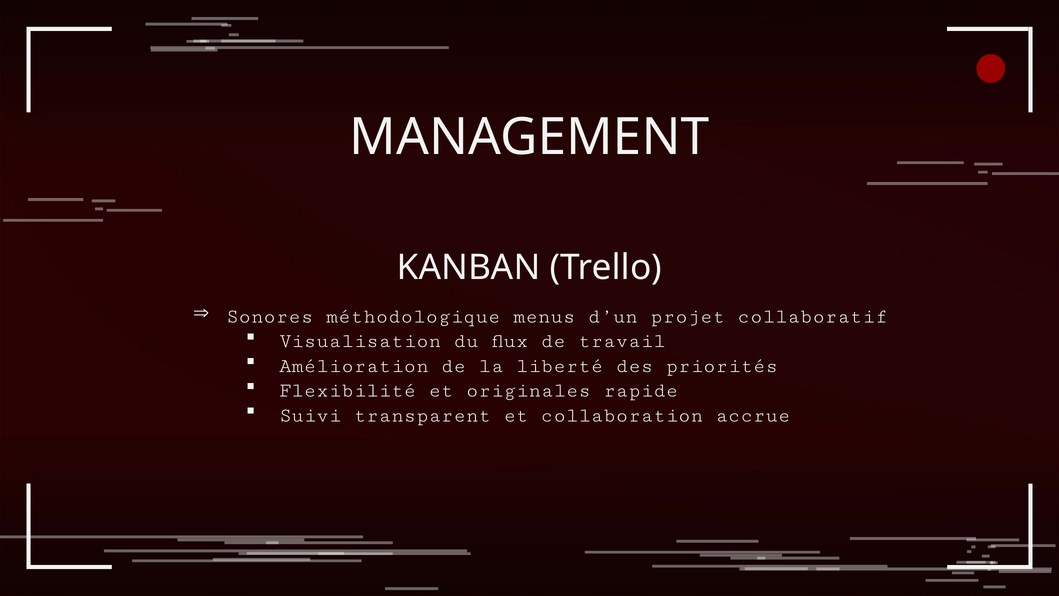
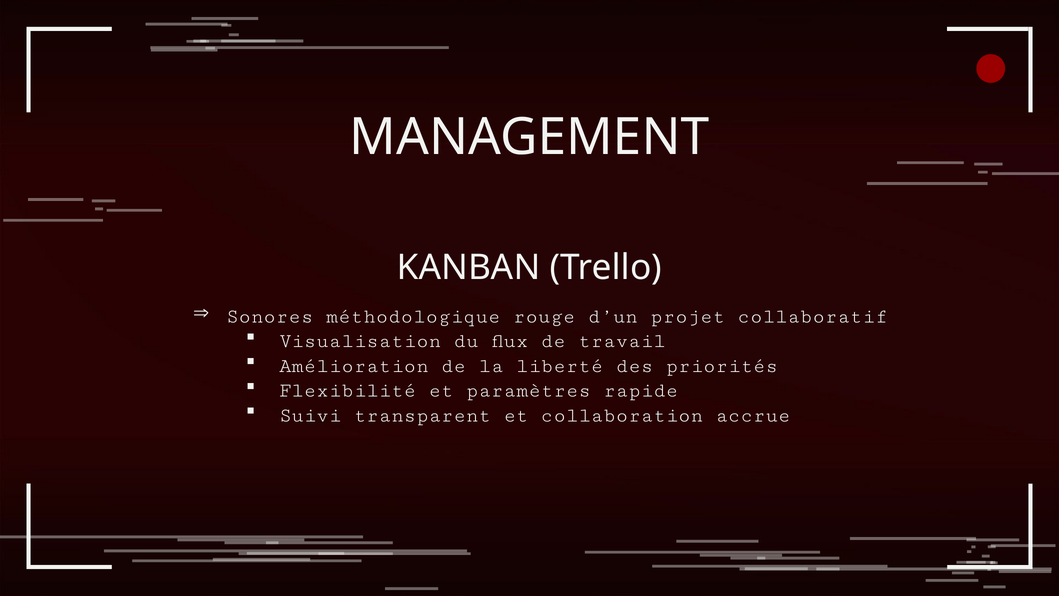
menus: menus -> rouge
originales: originales -> paramètres
